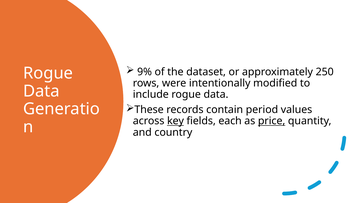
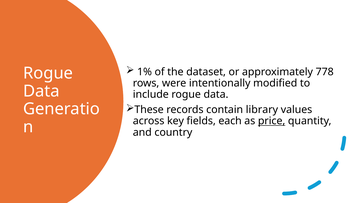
9%: 9% -> 1%
250: 250 -> 778
period: period -> library
key underline: present -> none
